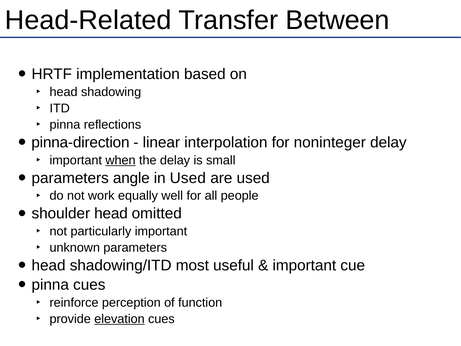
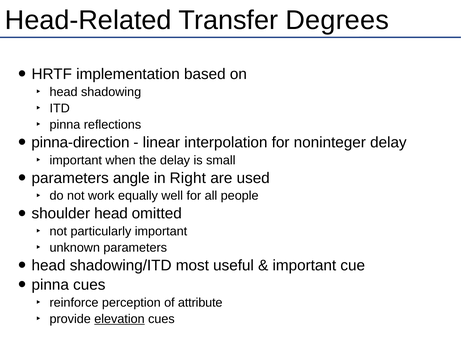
Between: Between -> Degrees
when underline: present -> none
in Used: Used -> Right
function: function -> attribute
